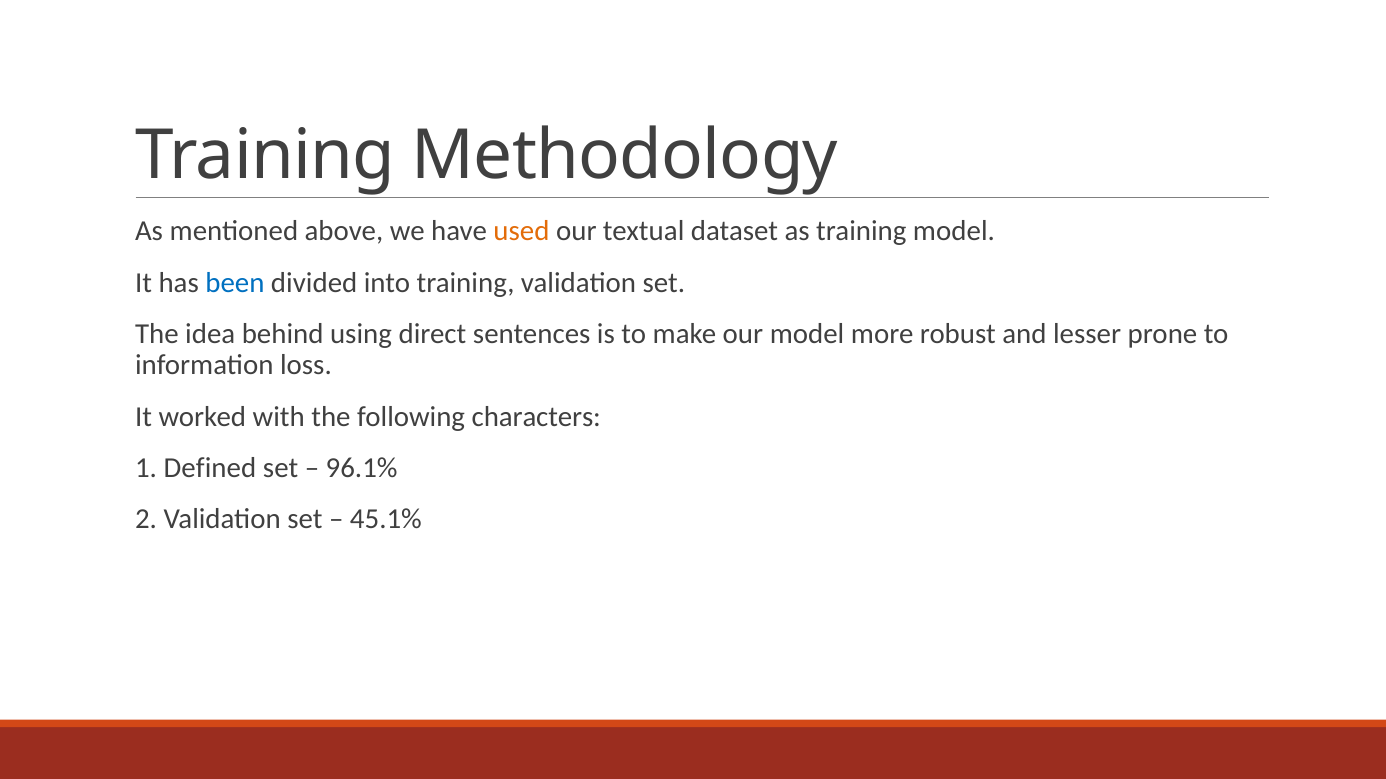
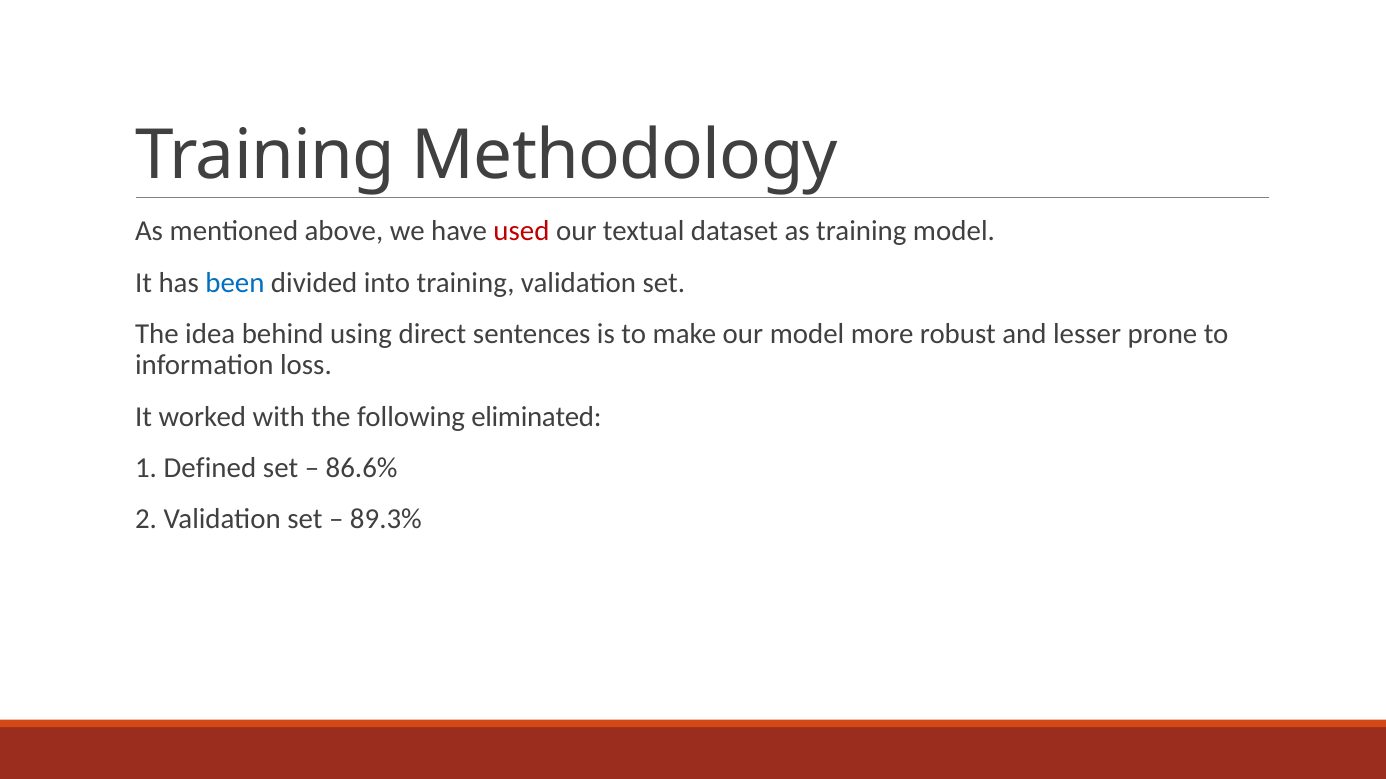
used colour: orange -> red
characters: characters -> eliminated
96.1%: 96.1% -> 86.6%
45.1%: 45.1% -> 89.3%
